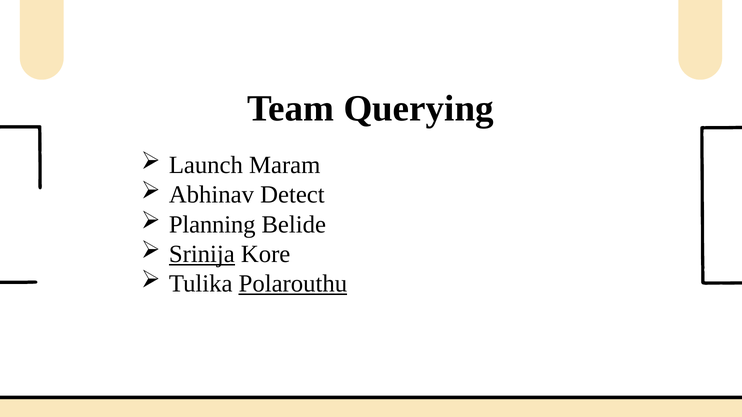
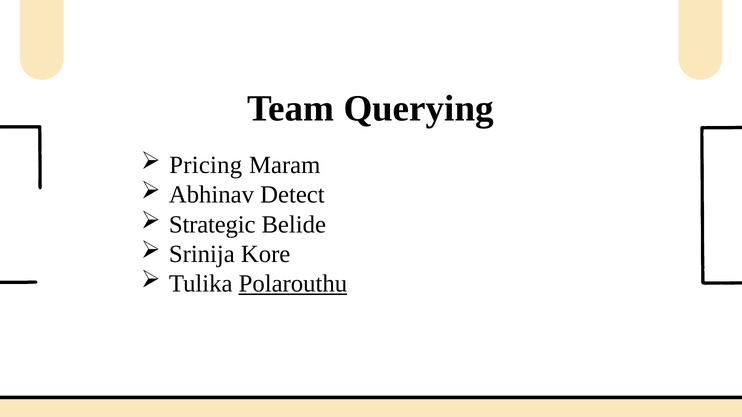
Launch: Launch -> Pricing
Planning: Planning -> Strategic
Srinija underline: present -> none
